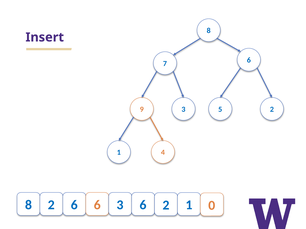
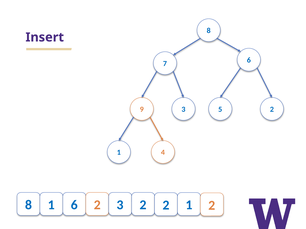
8 2: 2 -> 1
6 6: 6 -> 2
3 6: 6 -> 2
2 1 0: 0 -> 2
